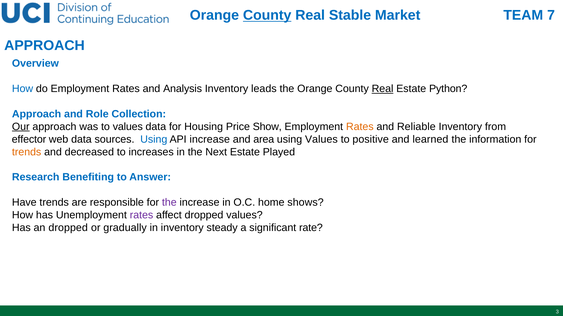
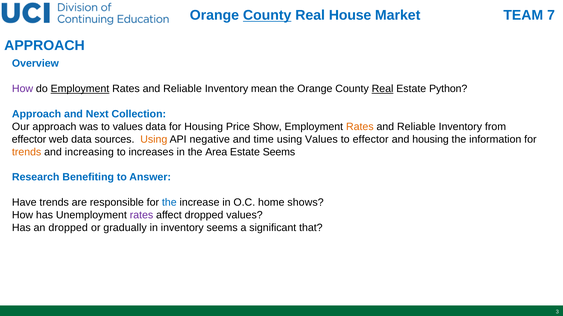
Stable: Stable -> House
How at (23, 89) colour: blue -> purple
Employment at (80, 89) underline: none -> present
Analysis at (183, 89): Analysis -> Reliable
leads: leads -> mean
Role: Role -> Next
Our underline: present -> none
Using at (154, 140) colour: blue -> orange
API increase: increase -> negative
area: area -> time
to positive: positive -> effector
and learned: learned -> housing
decreased: decreased -> increasing
Next: Next -> Area
Estate Played: Played -> Seems
the at (169, 203) colour: purple -> blue
inventory steady: steady -> seems
rate: rate -> that
